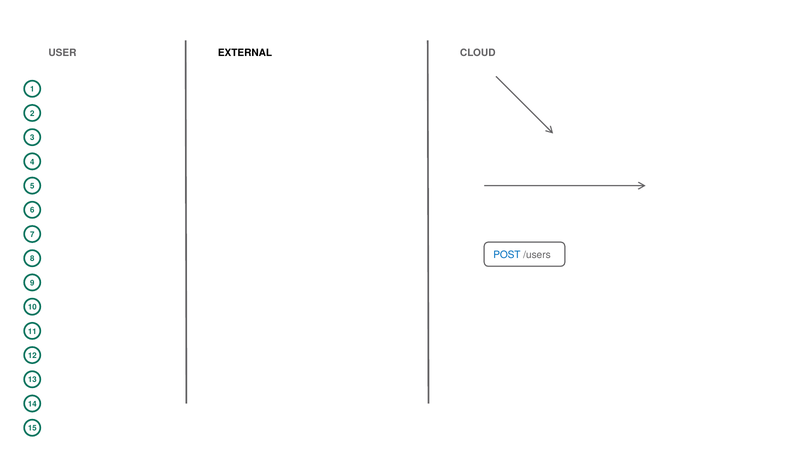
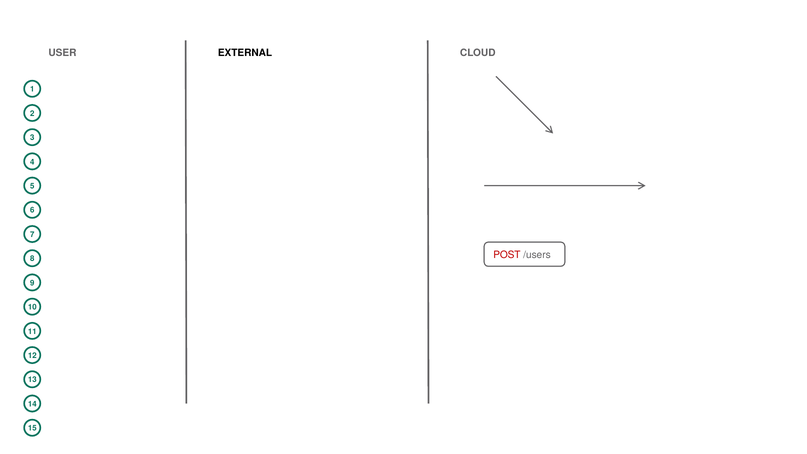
POST colour: blue -> red
